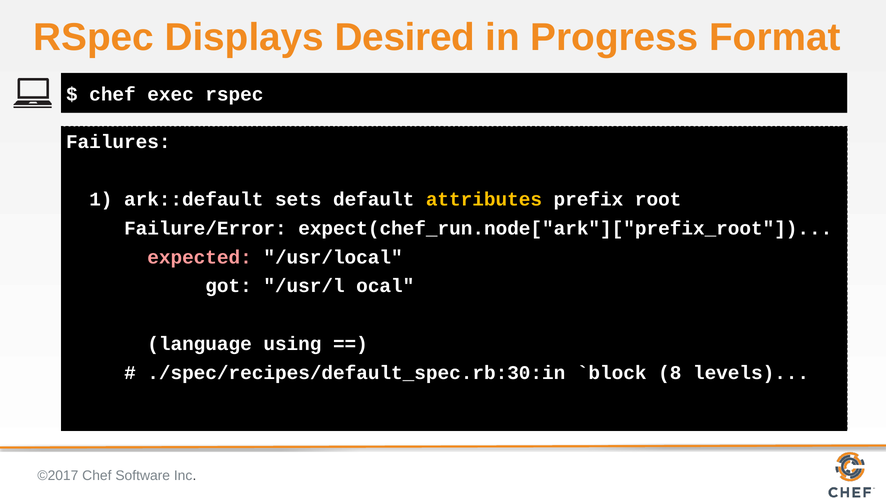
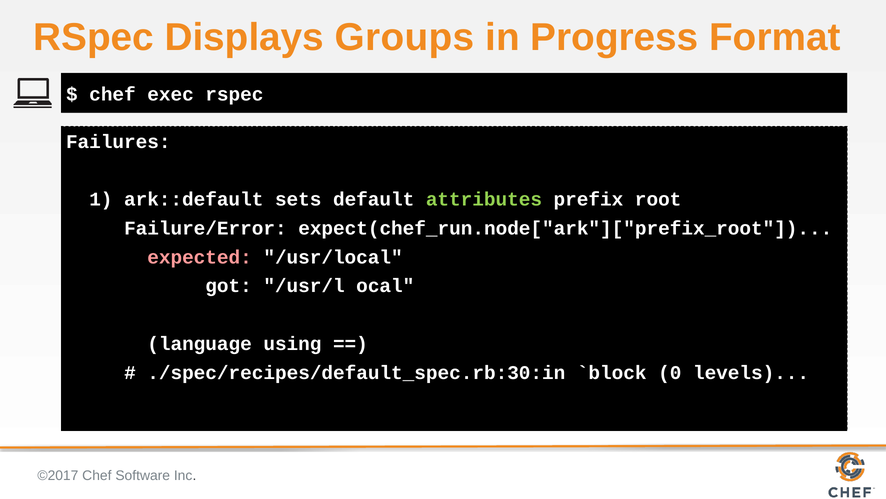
Desired: Desired -> Groups
attributes colour: yellow -> light green
8: 8 -> 0
